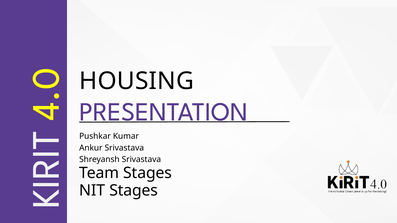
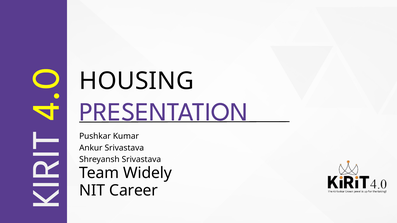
Team Stages: Stages -> Widely
NIT Stages: Stages -> Career
